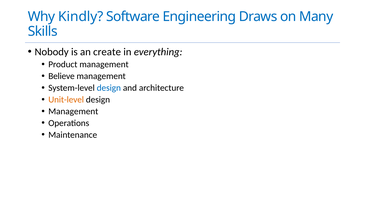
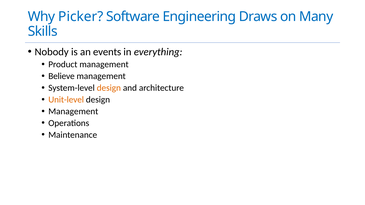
Kindly: Kindly -> Picker
create: create -> events
design at (109, 88) colour: blue -> orange
